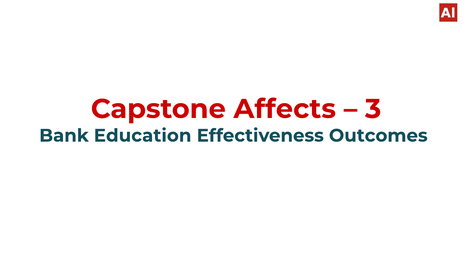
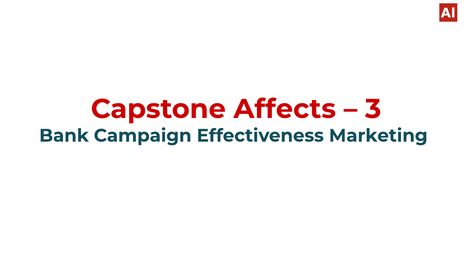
Education: Education -> Campaign
Outcomes: Outcomes -> Marketing
